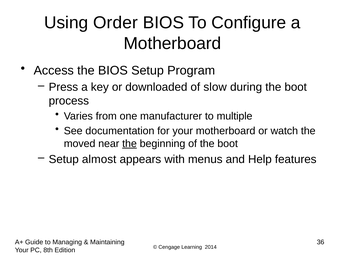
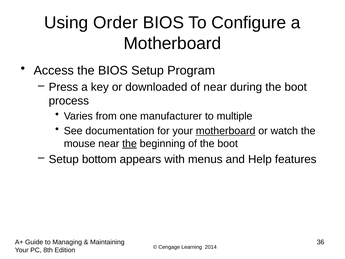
of slow: slow -> near
motherboard at (226, 131) underline: none -> present
moved: moved -> mouse
almost: almost -> bottom
